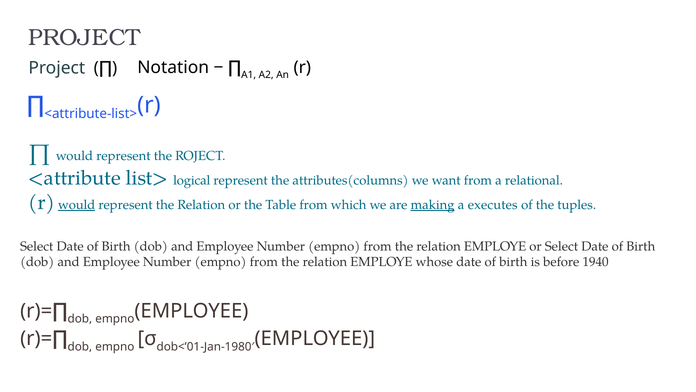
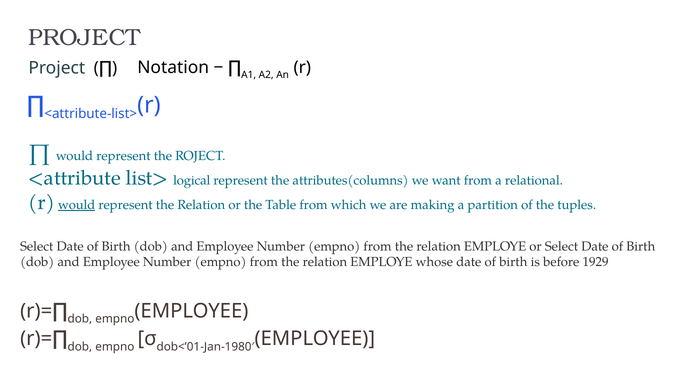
making underline: present -> none
executes: executes -> partition
1940: 1940 -> 1929
